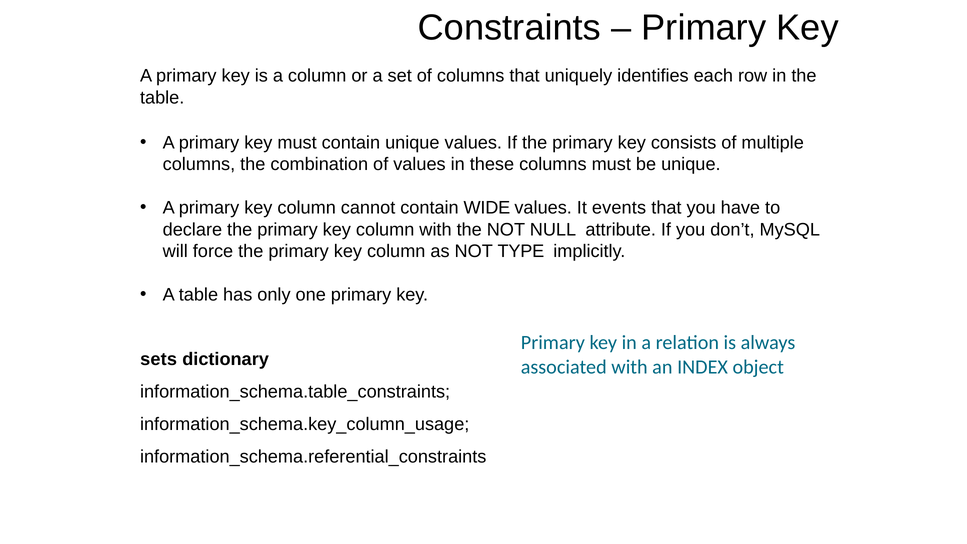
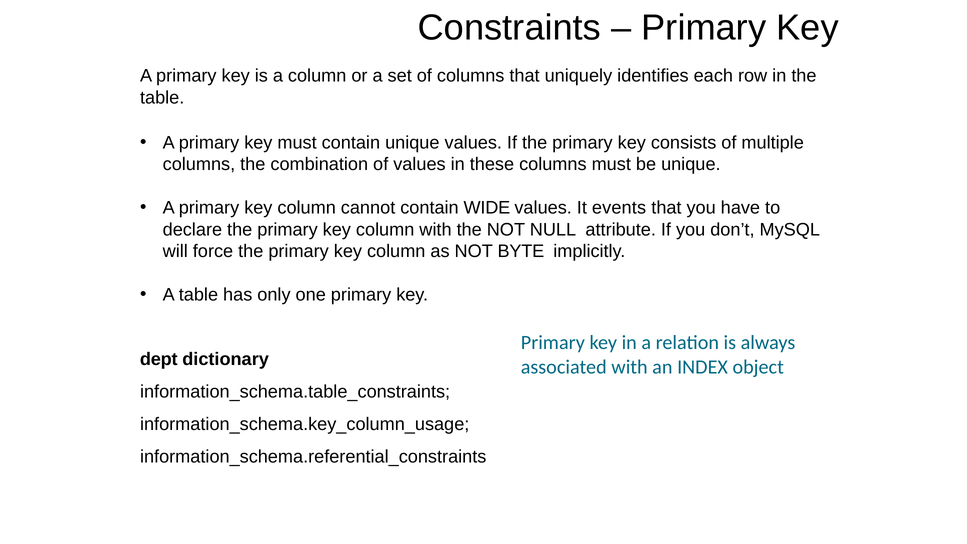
TYPE: TYPE -> BYTE
sets: sets -> dept
